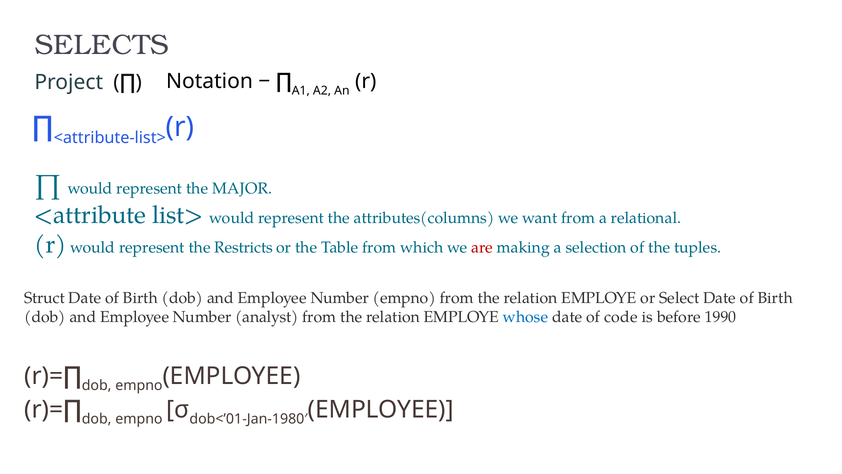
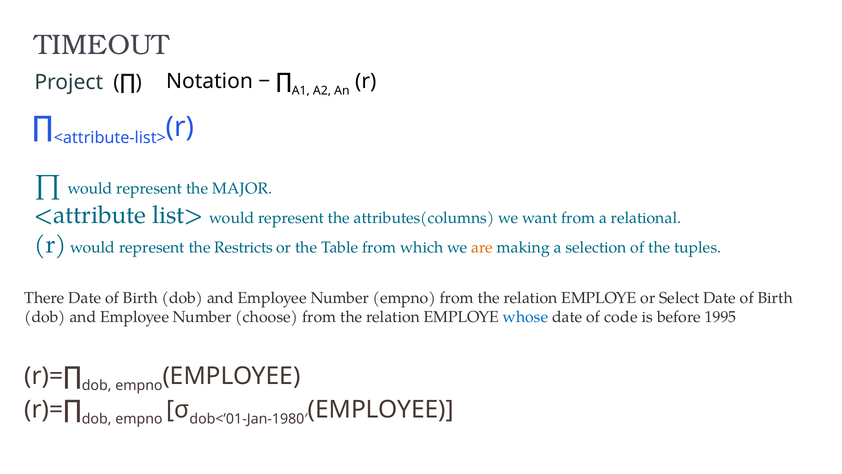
SELECTS: SELECTS -> TIMEOUT
are colour: red -> orange
Struct: Struct -> There
analyst: analyst -> choose
1990: 1990 -> 1995
